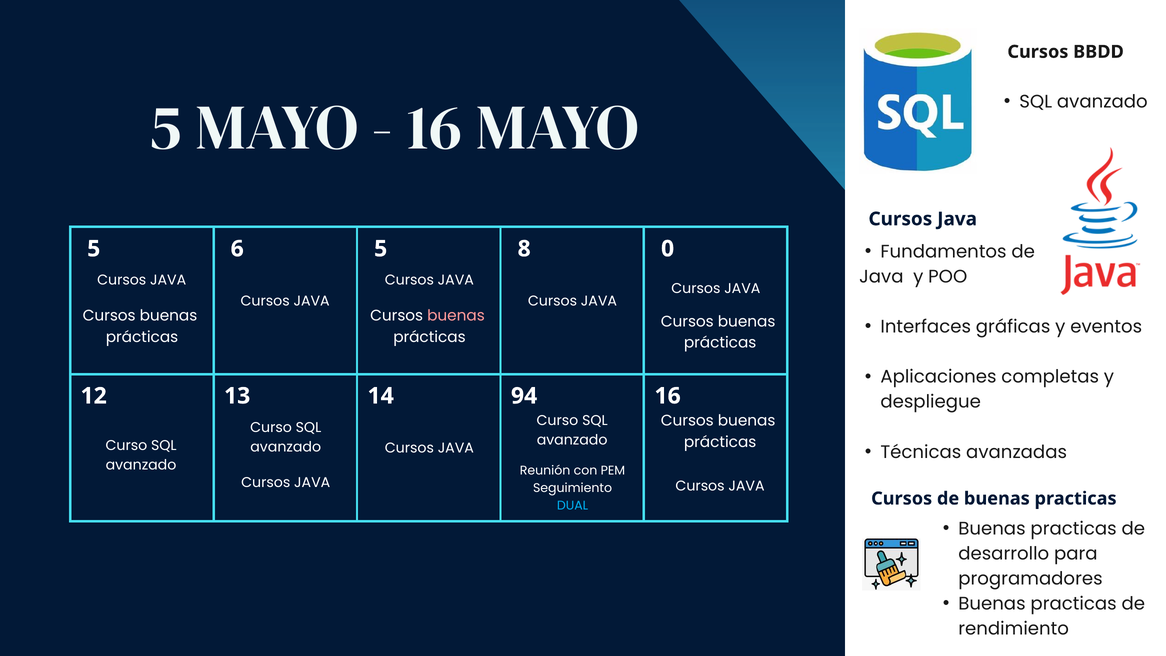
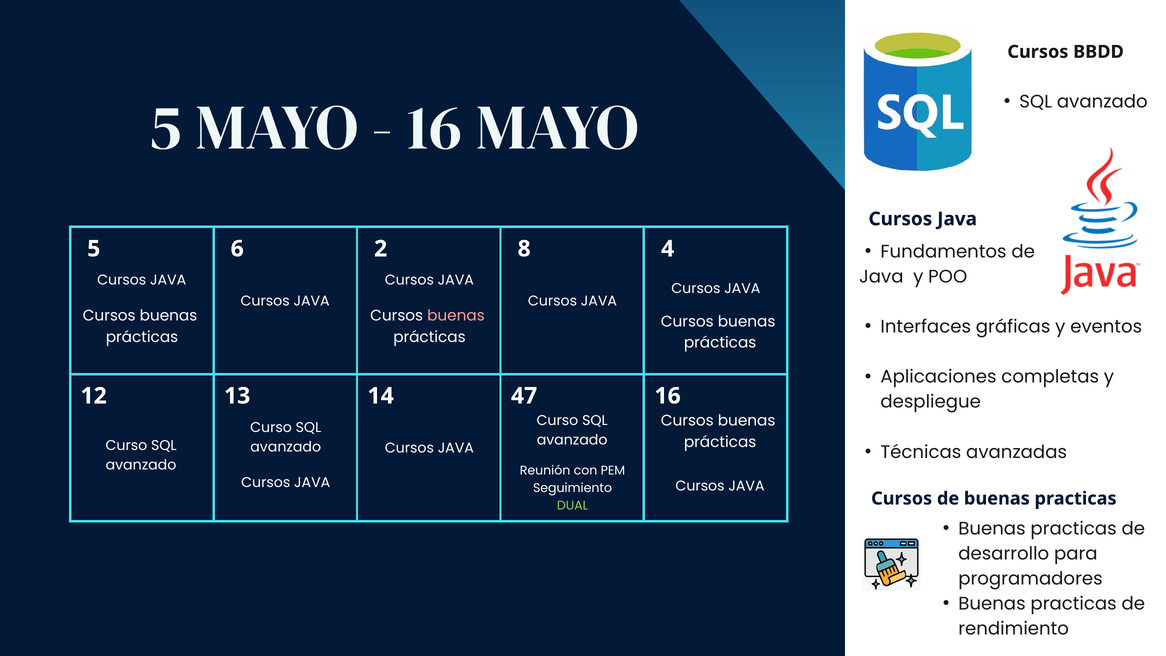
6 5: 5 -> 2
0: 0 -> 4
94: 94 -> 47
DUAL colour: light blue -> light green
